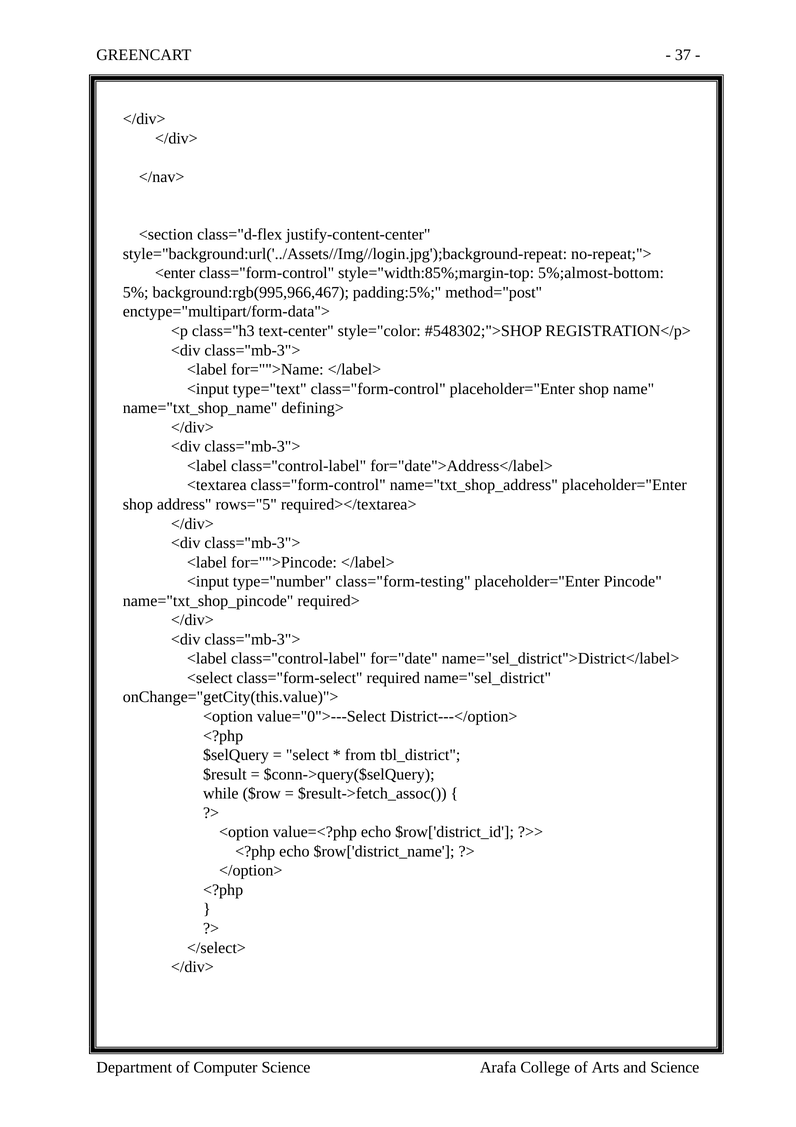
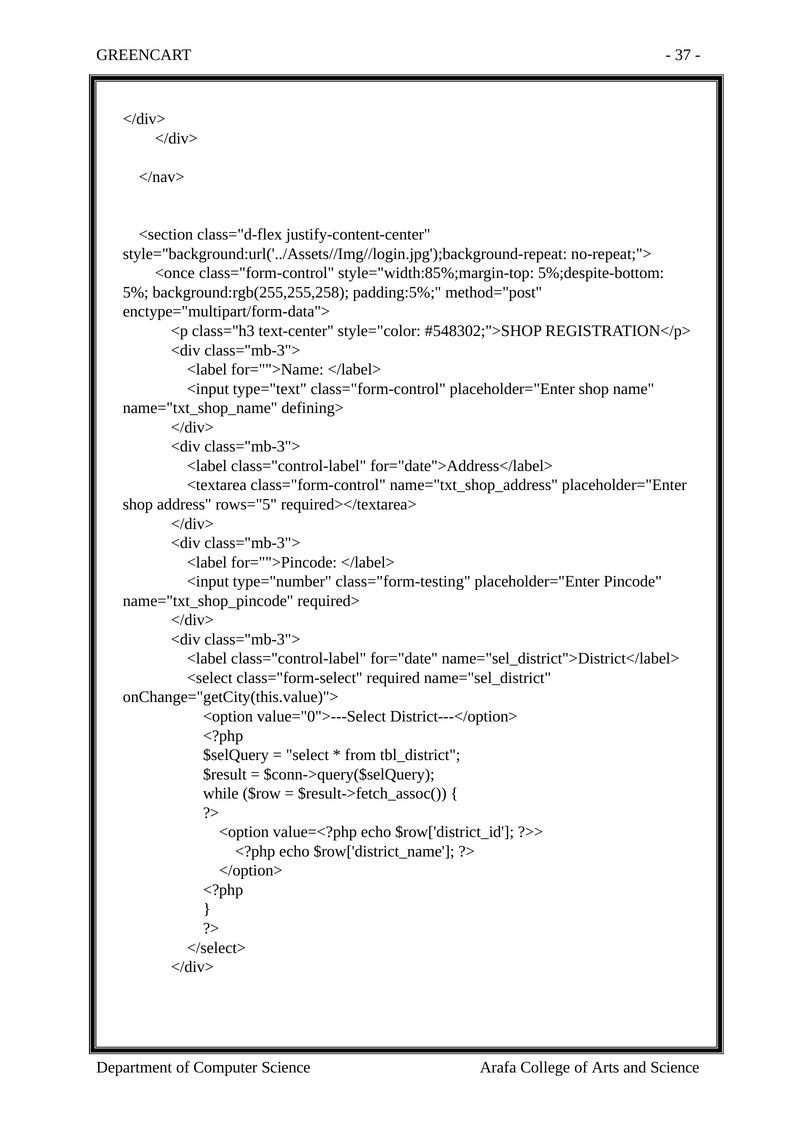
<enter: <enter -> <once
5%;almost-bottom: 5%;almost-bottom -> 5%;despite-bottom
background:rgb(995,966,467: background:rgb(995,966,467 -> background:rgb(255,255,258
